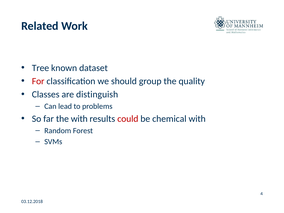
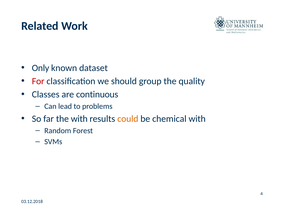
Tree: Tree -> Only
distinguish: distinguish -> continuous
could colour: red -> orange
